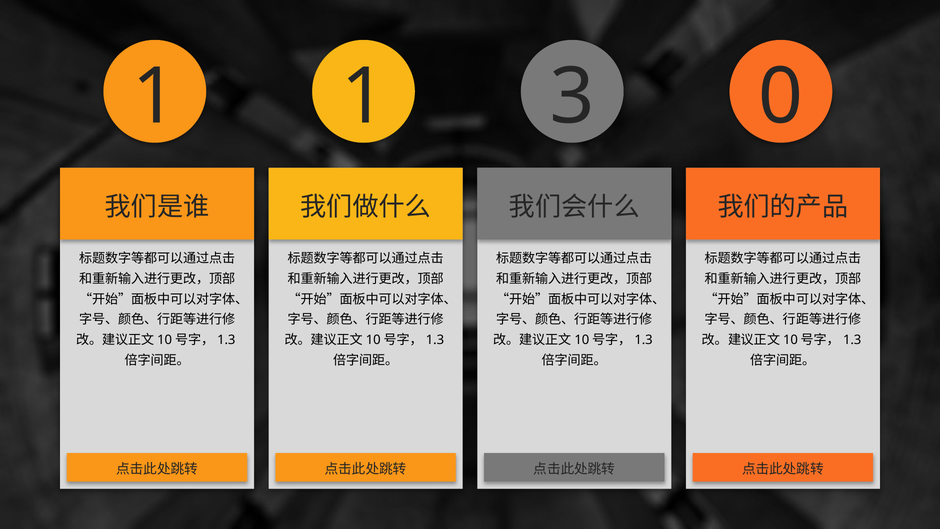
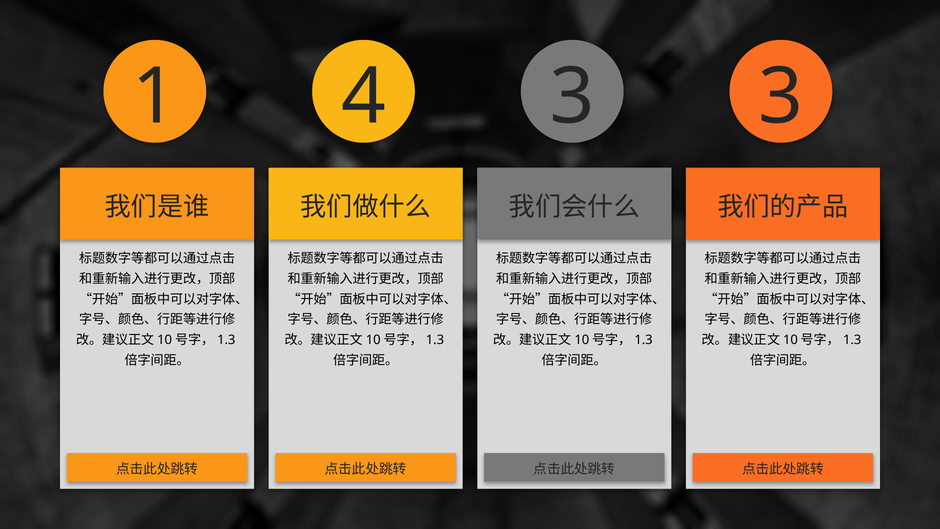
1 1: 1 -> 4
3 0: 0 -> 3
